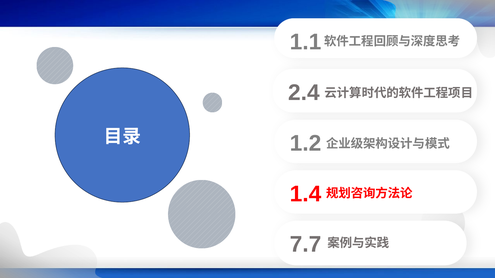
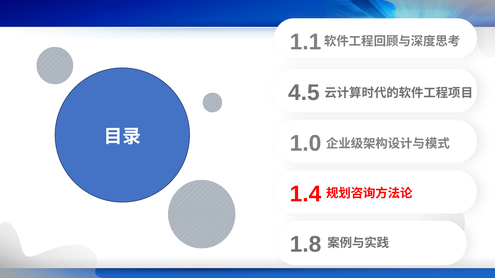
2.4: 2.4 -> 4.5
1.2: 1.2 -> 1.0
7.7: 7.7 -> 1.8
